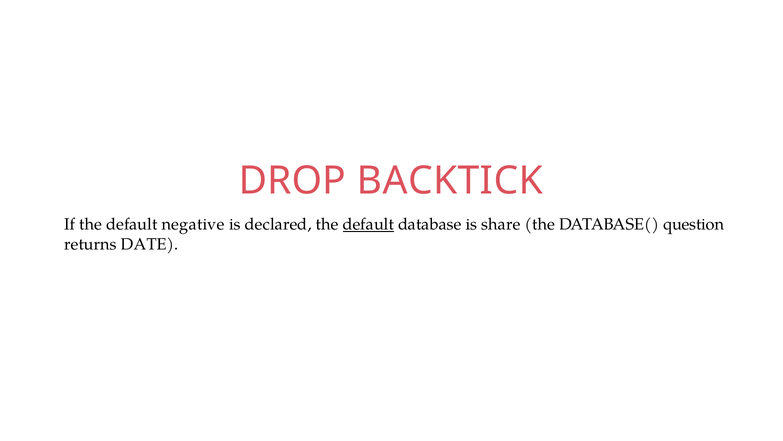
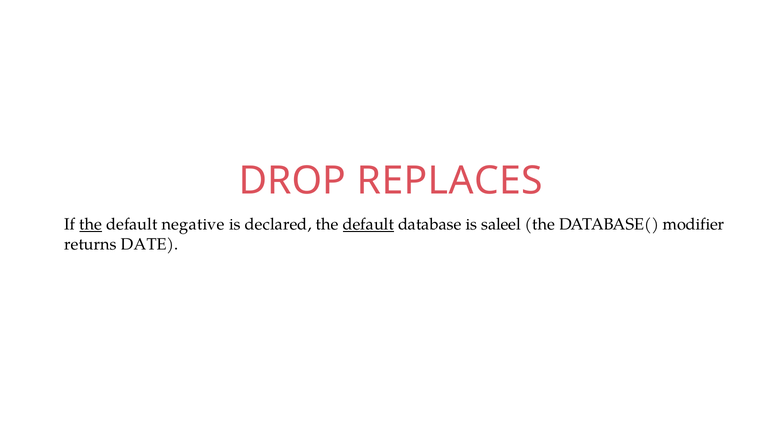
BACKTICK: BACKTICK -> REPLACES
the at (91, 224) underline: none -> present
share: share -> saleel
question: question -> modifier
